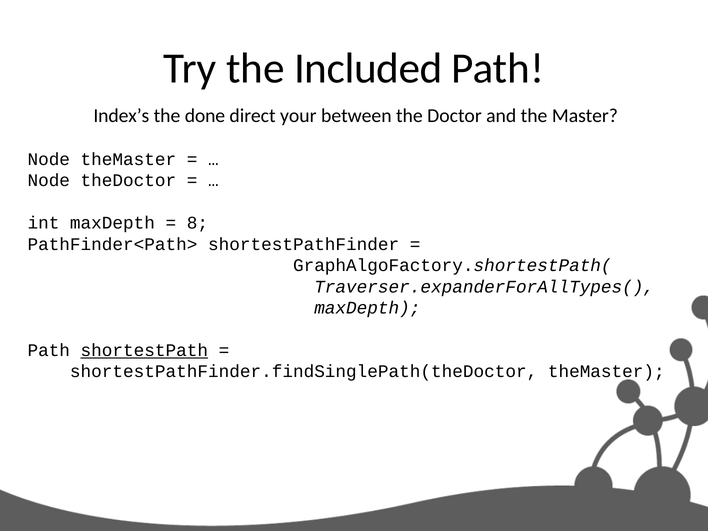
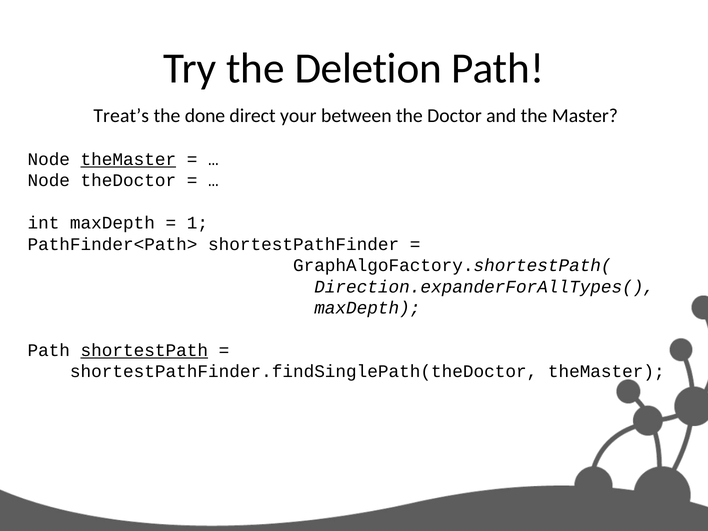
Included: Included -> Deletion
Index’s: Index’s -> Treat’s
theMaster at (128, 159) underline: none -> present
8: 8 -> 1
Traverser.expanderForAllTypes(: Traverser.expanderForAllTypes( -> Direction.expanderForAllTypes(
